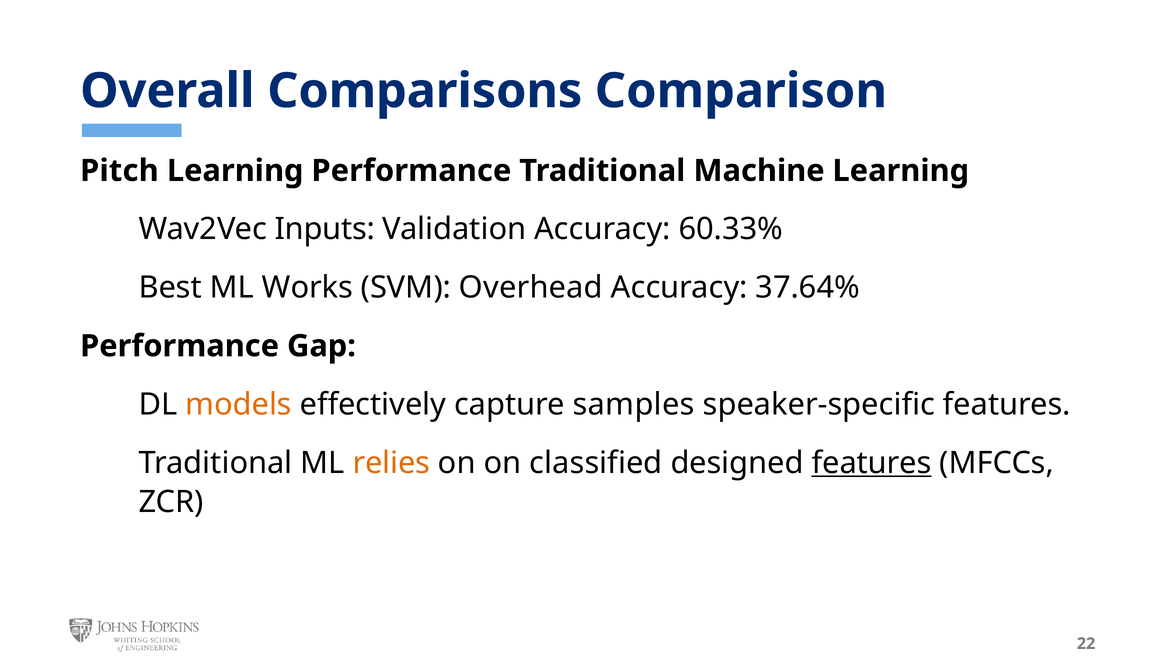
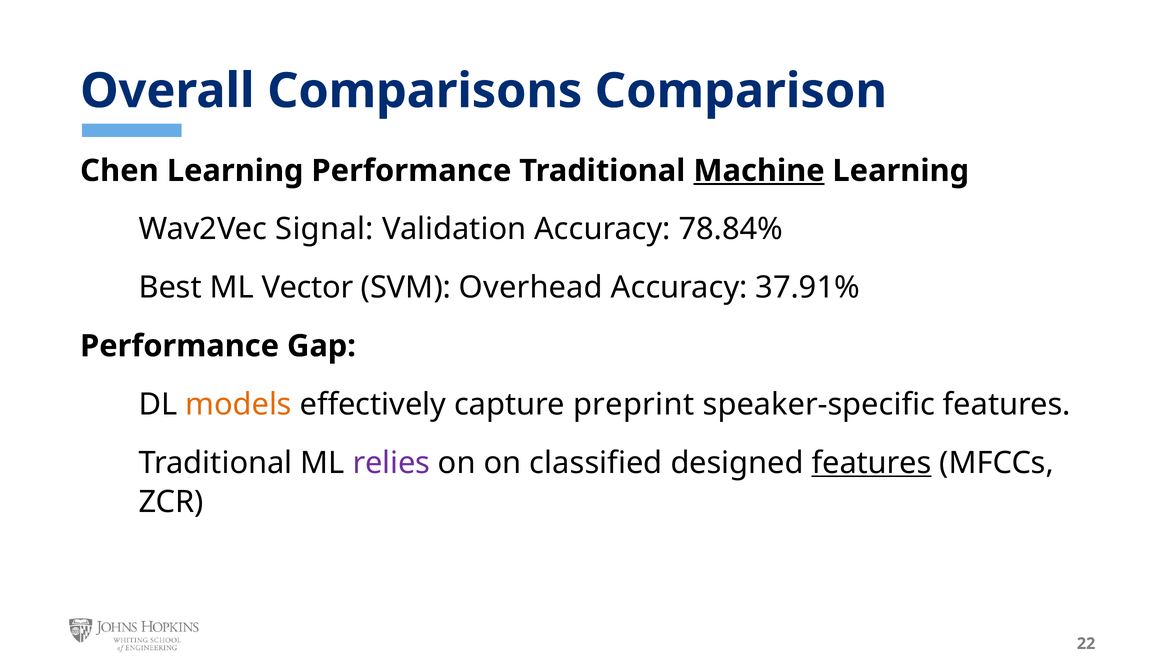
Pitch: Pitch -> Chen
Machine underline: none -> present
Inputs: Inputs -> Signal
60.33%: 60.33% -> 78.84%
Works: Works -> Vector
37.64%: 37.64% -> 37.91%
samples: samples -> preprint
relies colour: orange -> purple
